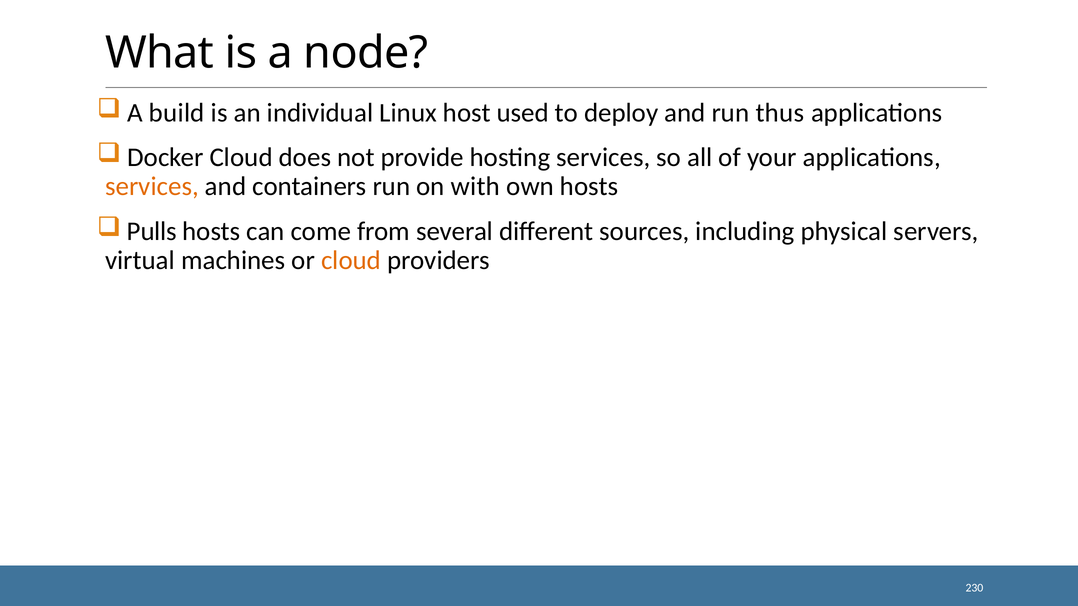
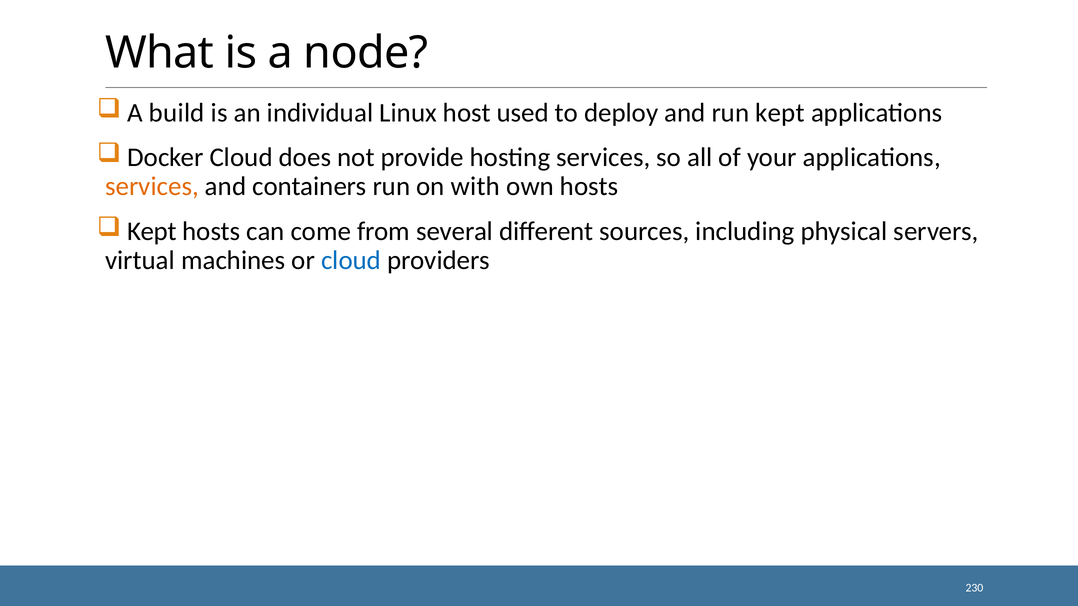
run thus: thus -> kept
Pulls at (152, 231): Pulls -> Kept
cloud at (351, 261) colour: orange -> blue
